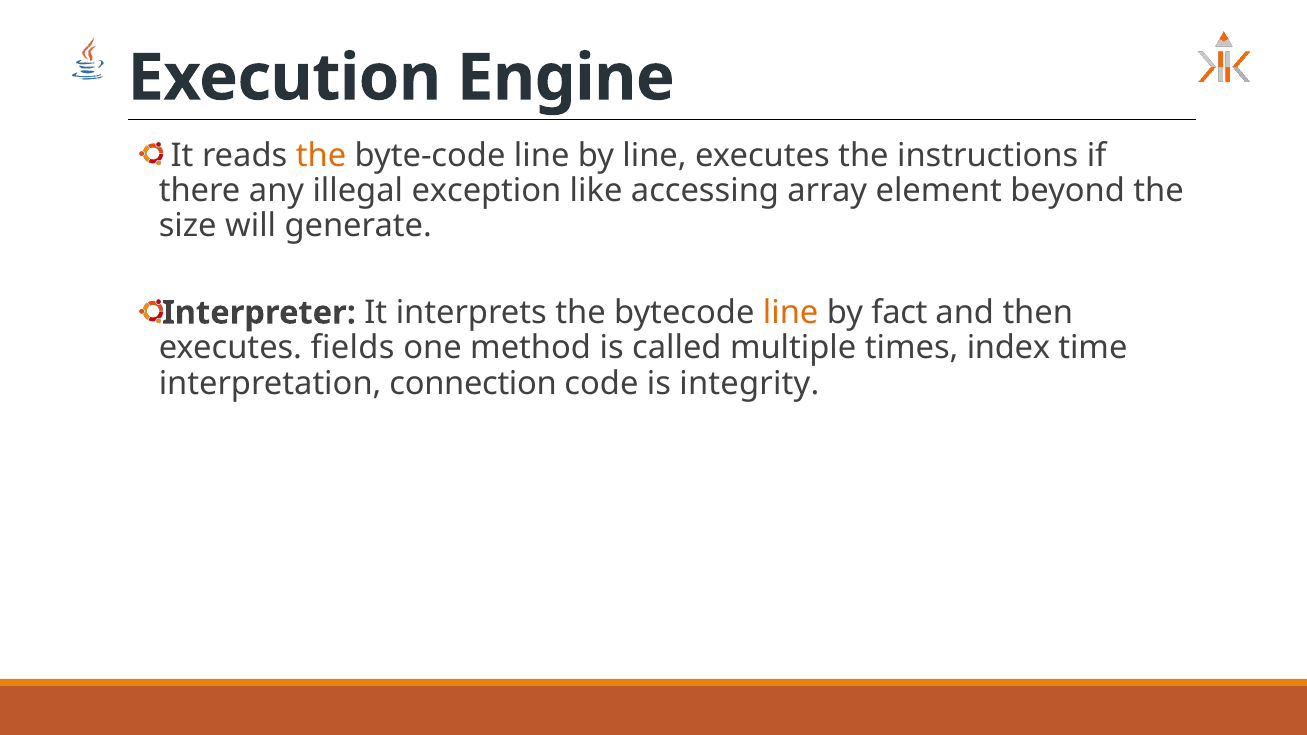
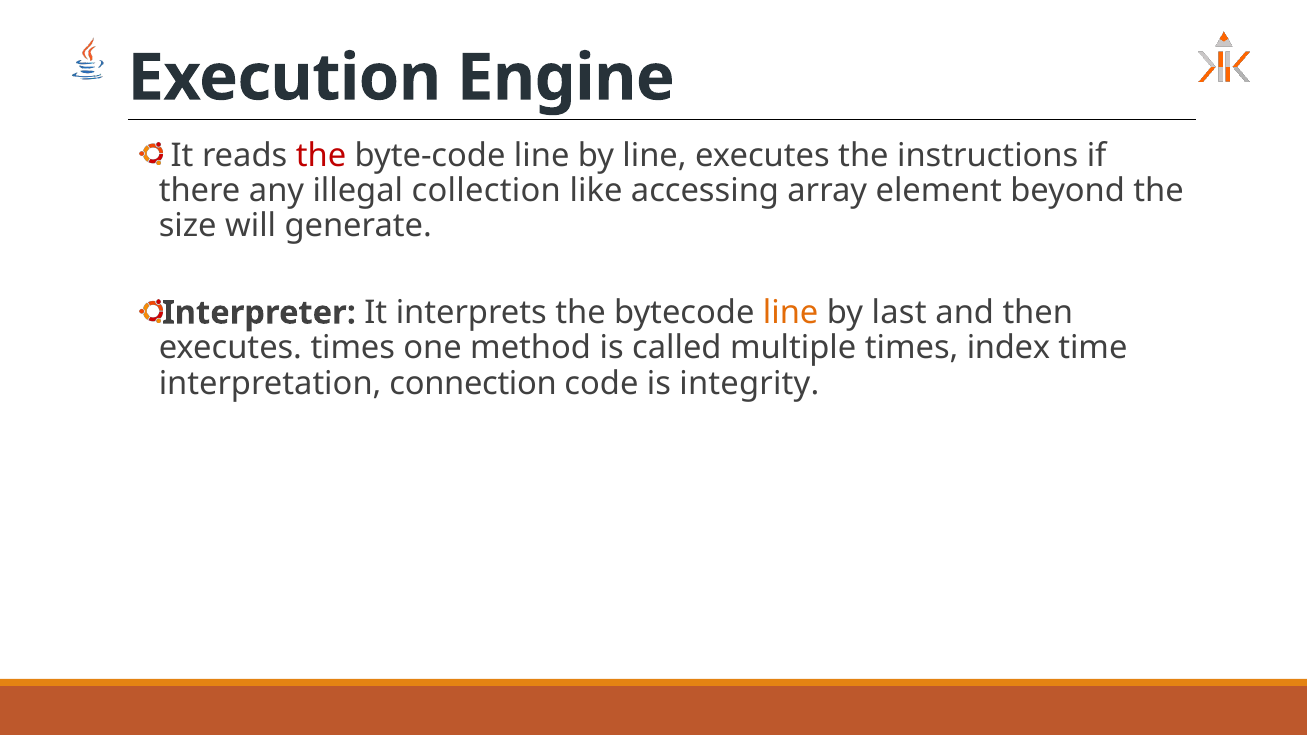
the at (321, 155) colour: orange -> red
exception: exception -> collection
fact: fact -> last
executes fields: fields -> times
